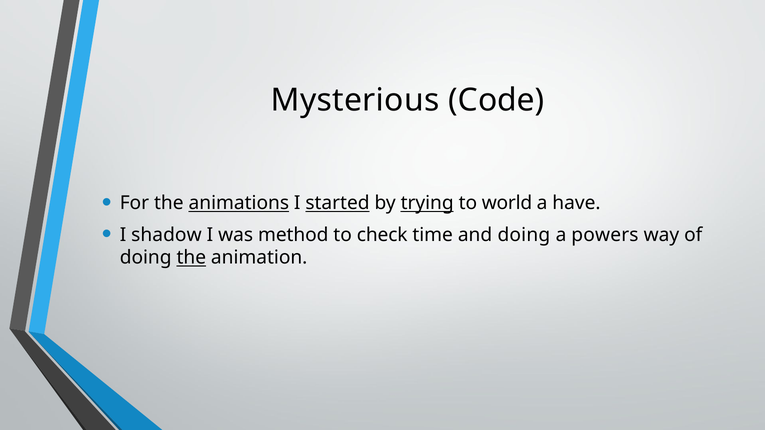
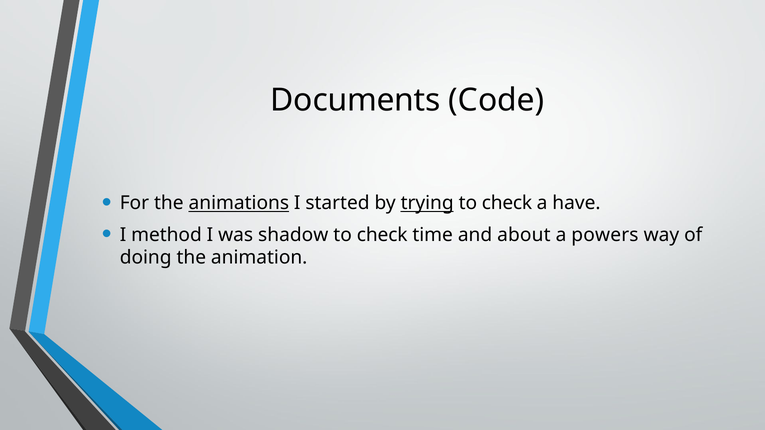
Mysterious: Mysterious -> Documents
started underline: present -> none
world at (507, 203): world -> check
shadow: shadow -> method
method: method -> shadow
and doing: doing -> about
the at (191, 258) underline: present -> none
